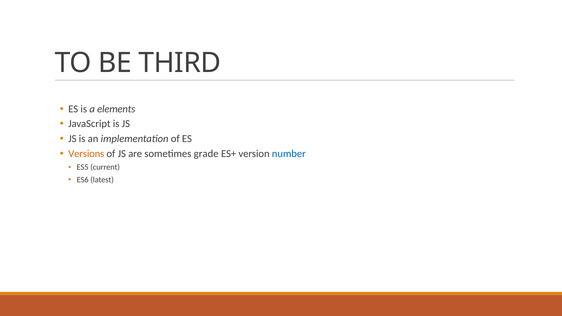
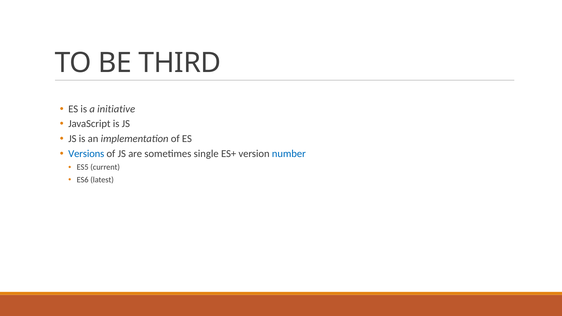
elements: elements -> initiative
Versions colour: orange -> blue
grade: grade -> single
